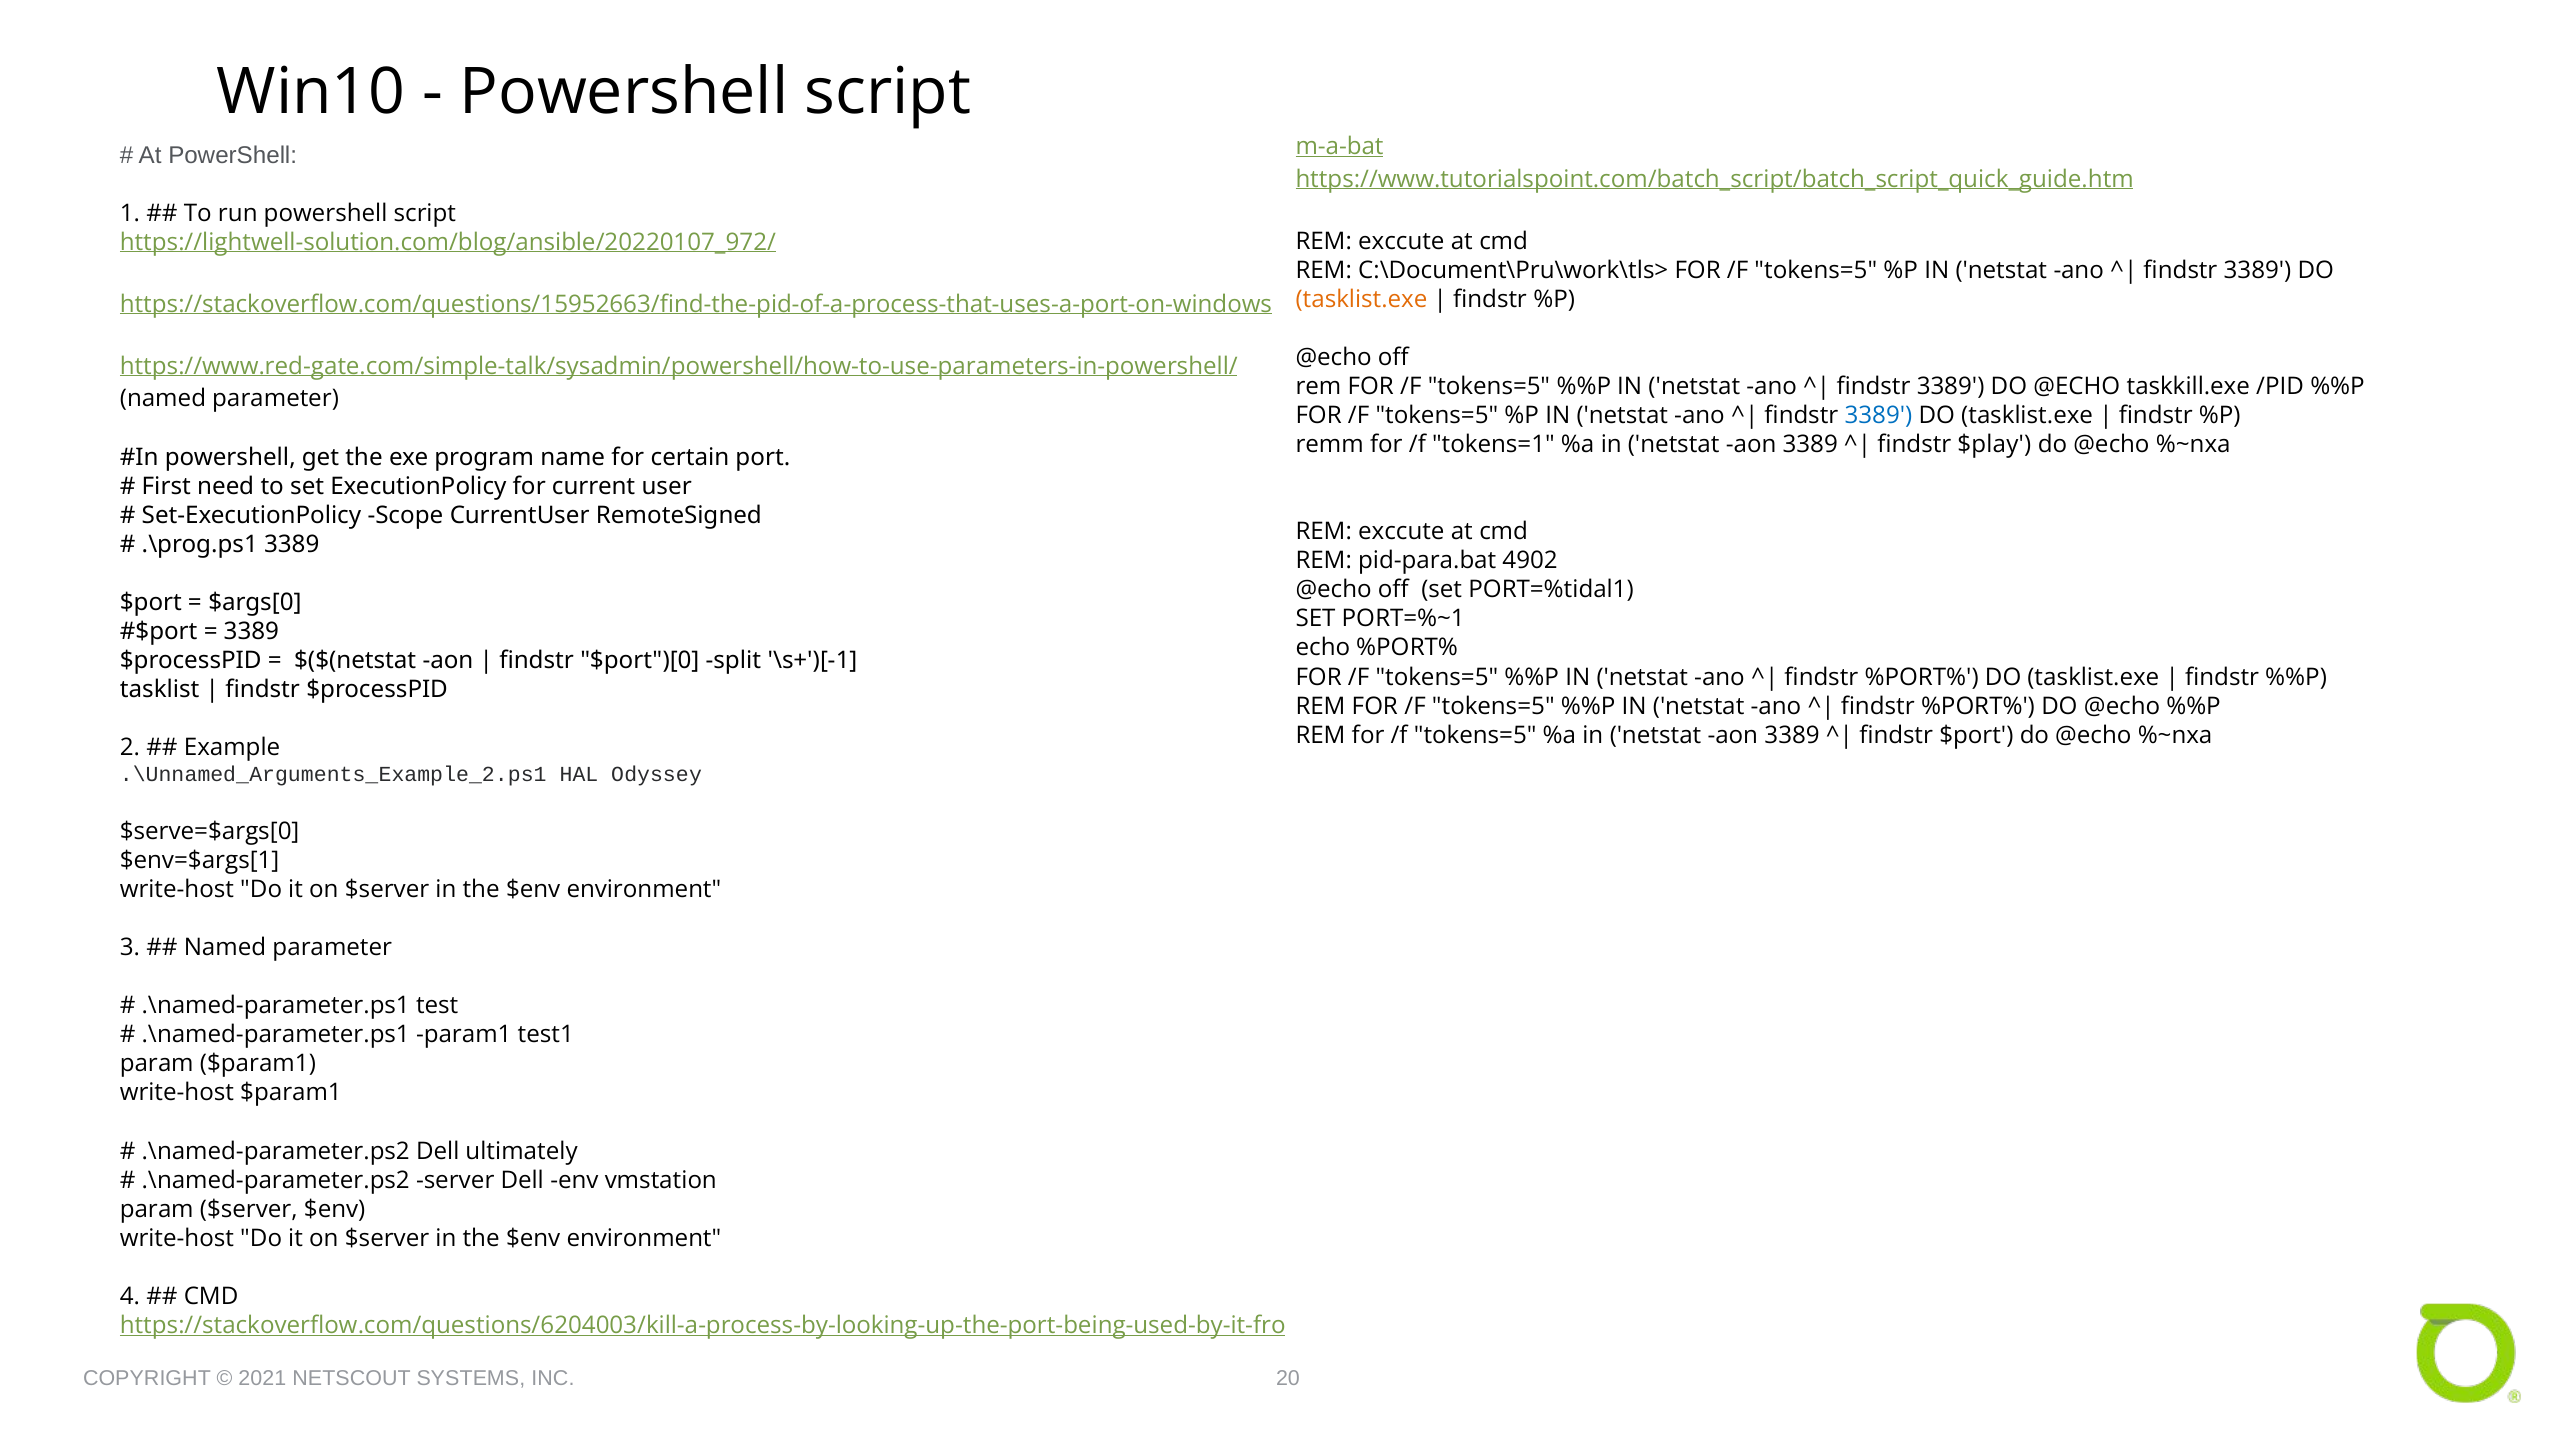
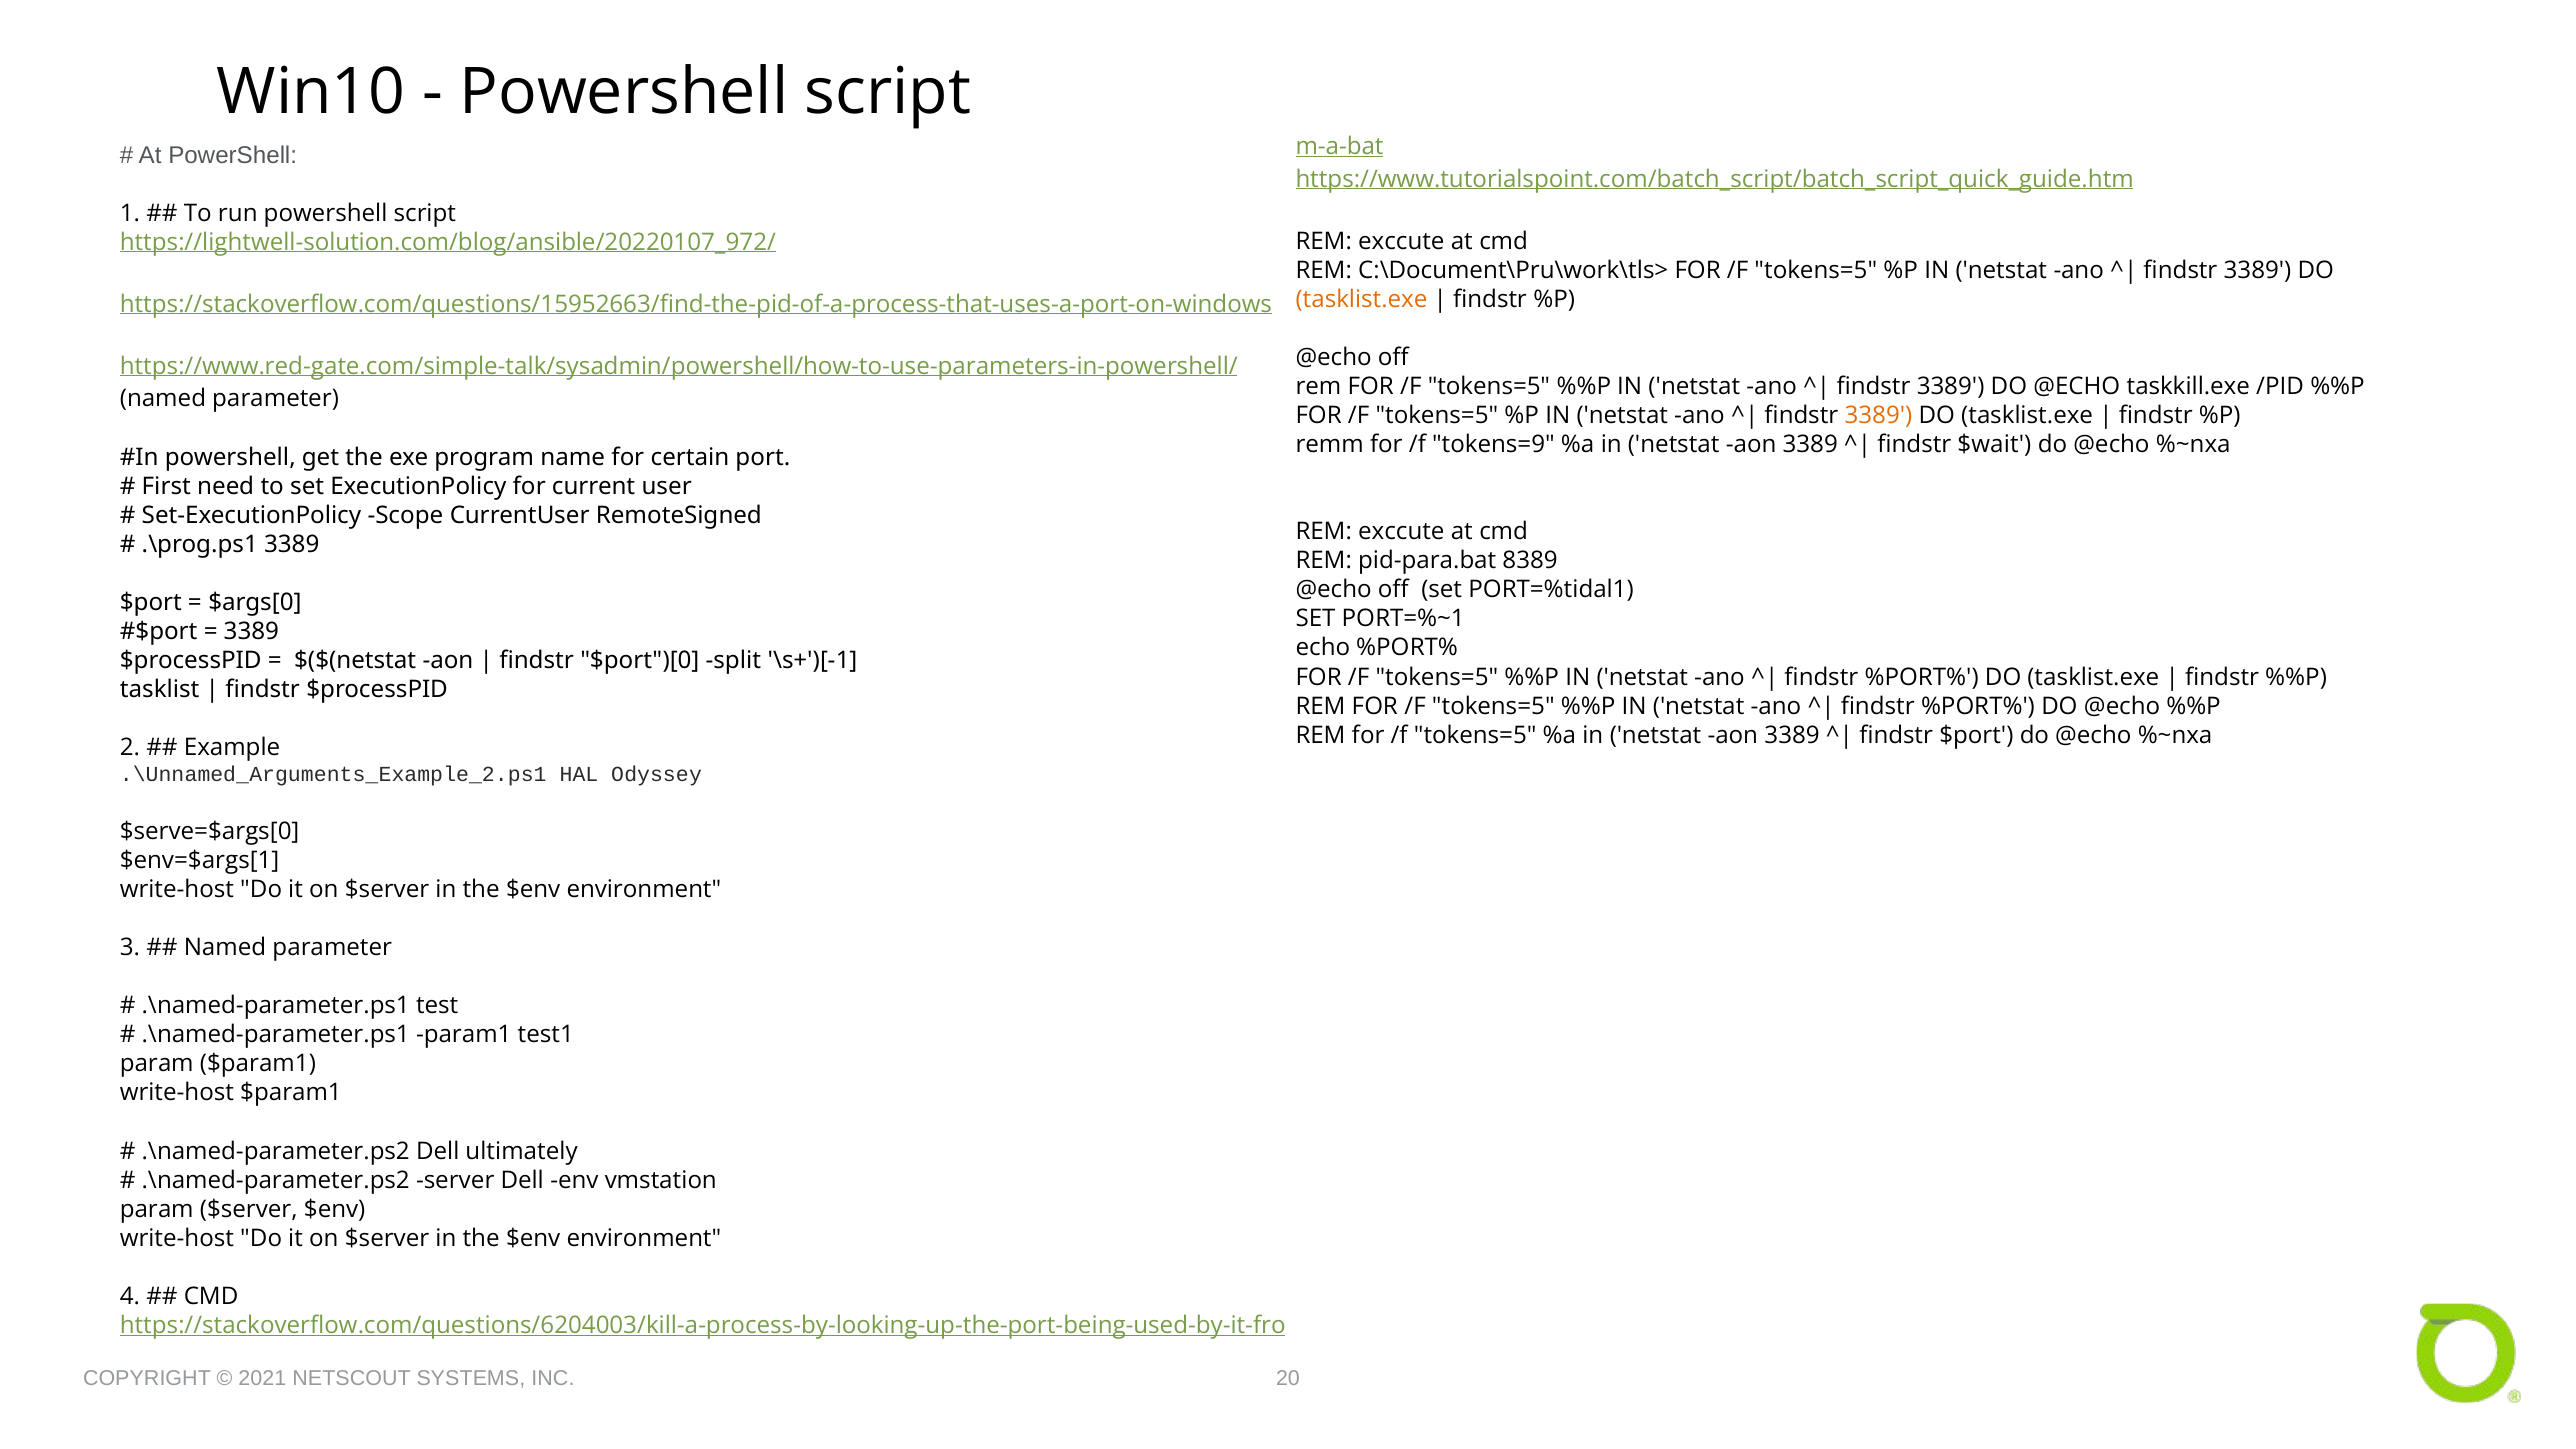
3389 at (1878, 416) colour: blue -> orange
tokens=1: tokens=1 -> tokens=9
$play: $play -> $wait
4902: 4902 -> 8389
